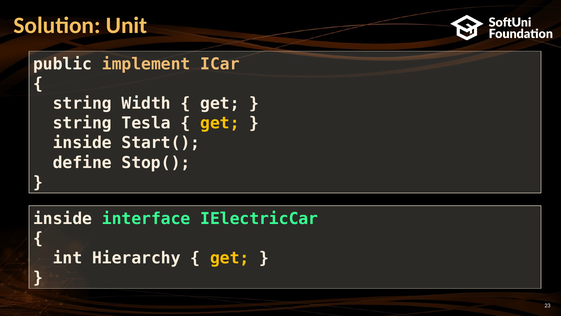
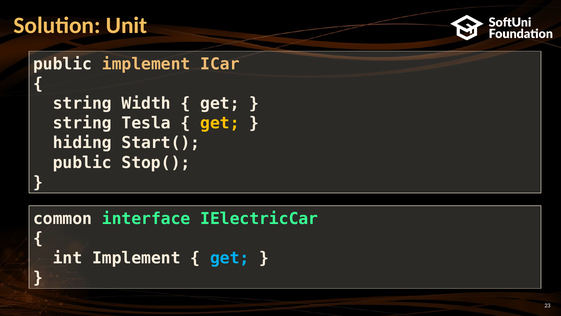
inside at (82, 143): inside -> hiding
define at (82, 162): define -> public
inside at (63, 218): inside -> common
int Hierarchy: Hierarchy -> Implement
get at (230, 258) colour: yellow -> light blue
